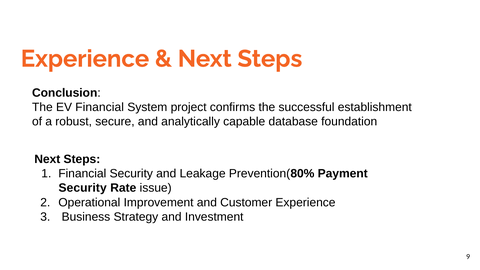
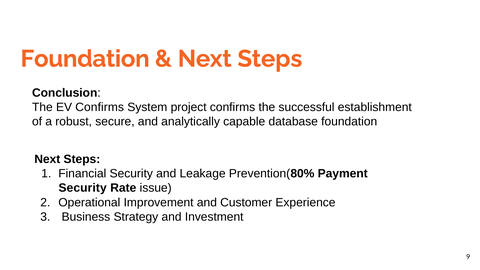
Experience at (85, 59): Experience -> Foundation
EV Financial: Financial -> Confirms
